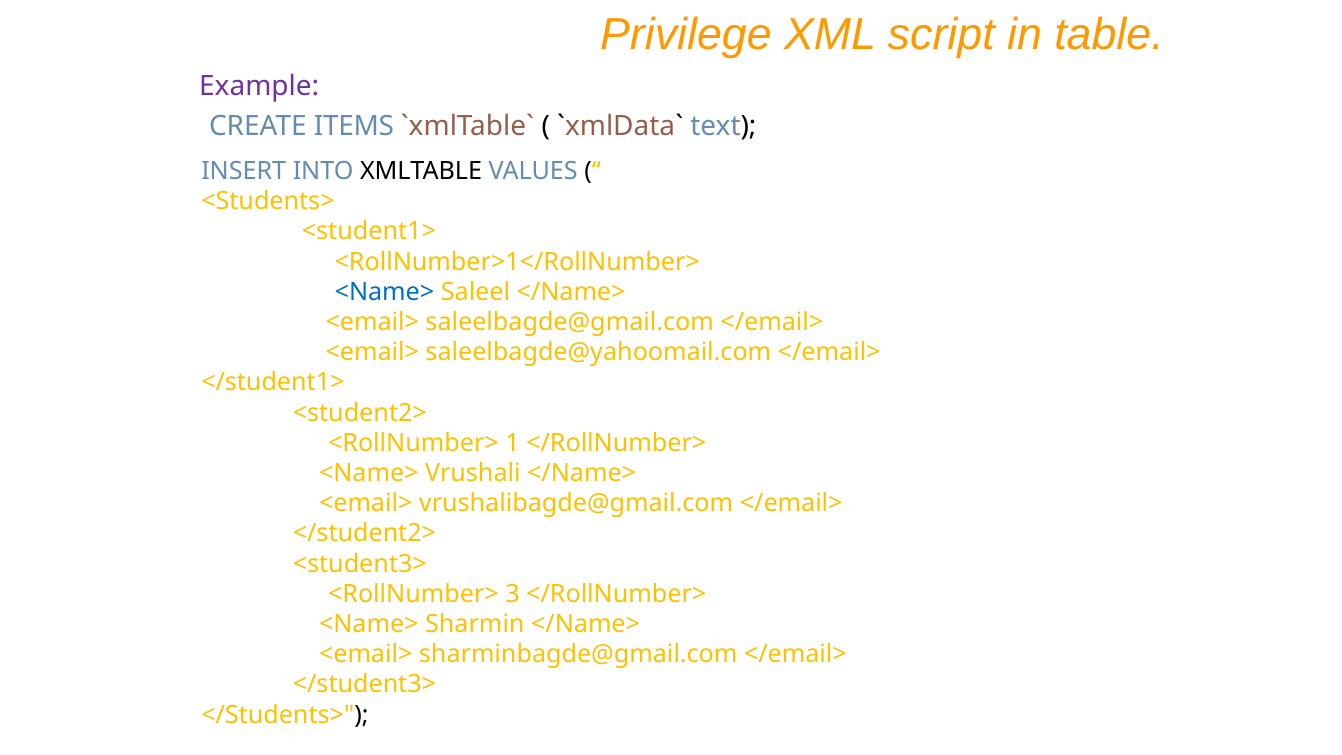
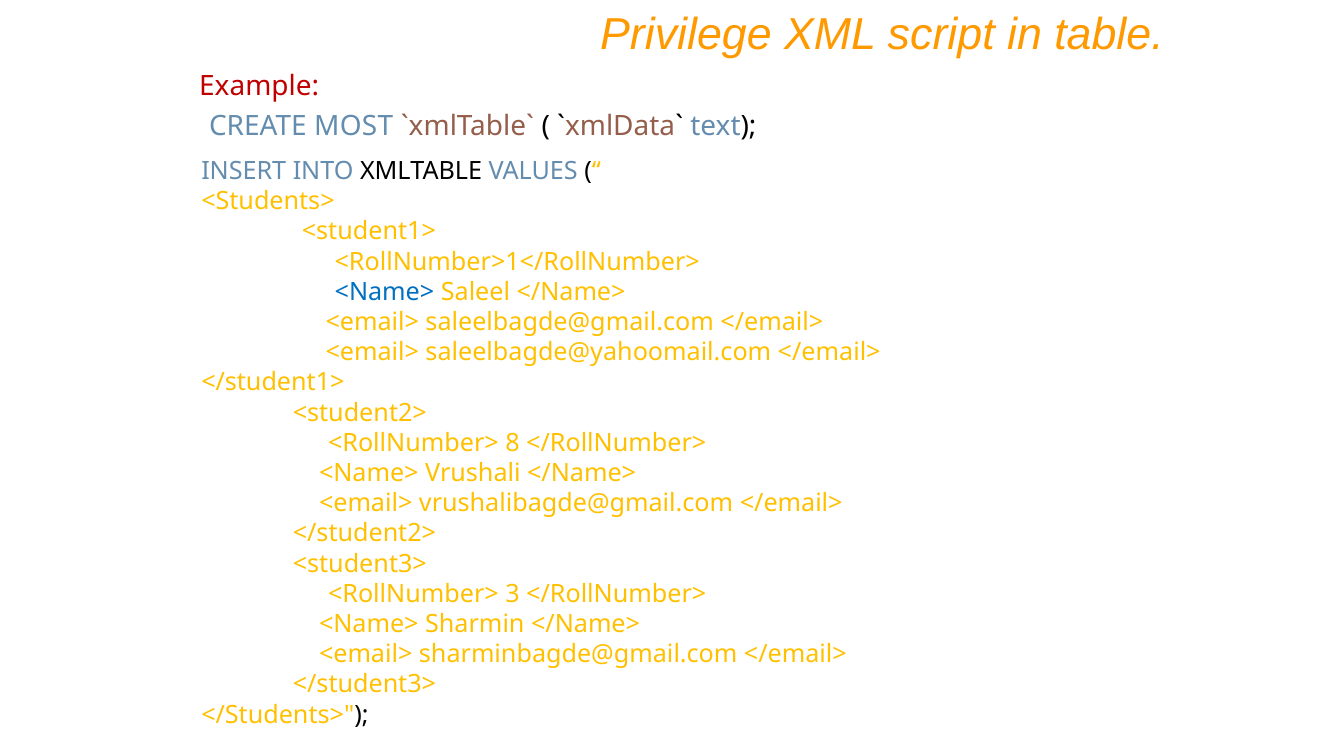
Example colour: purple -> red
ITEMS: ITEMS -> MOST
1: 1 -> 8
